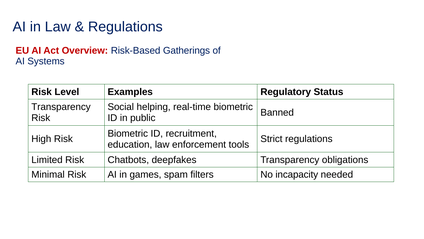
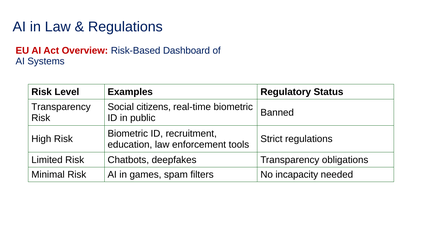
Gatherings: Gatherings -> Dashboard
helping: helping -> citizens
